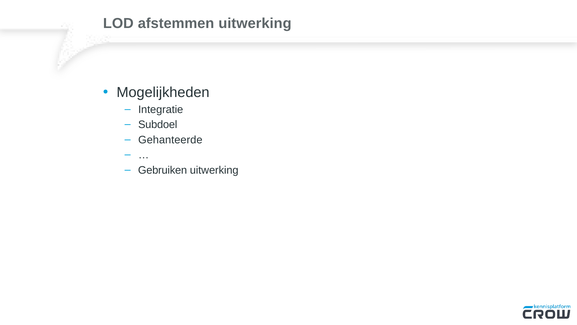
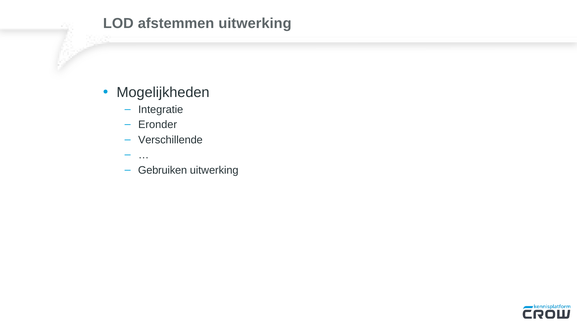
Subdoel: Subdoel -> Eronder
Gehanteerde: Gehanteerde -> Verschillende
